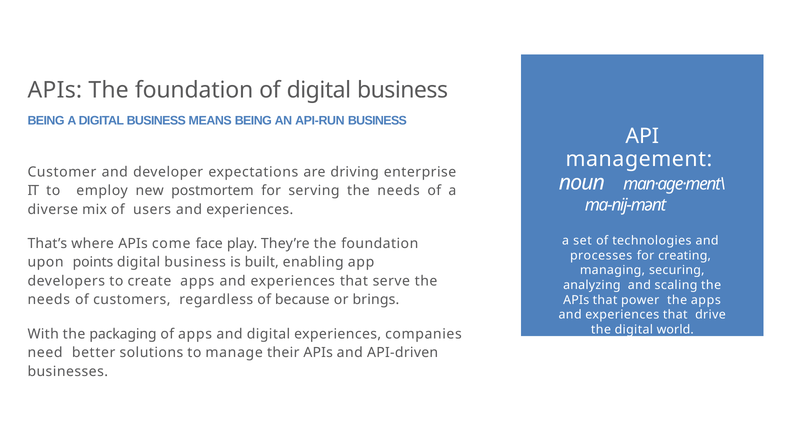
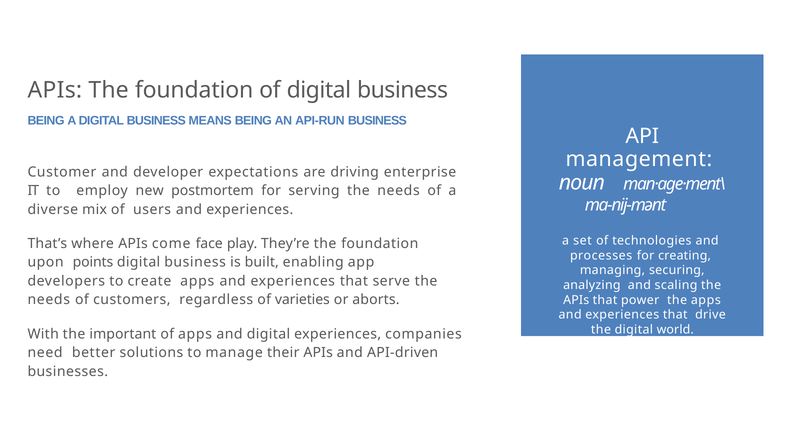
because: because -> varieties
brings: brings -> aborts
packaging: packaging -> important
